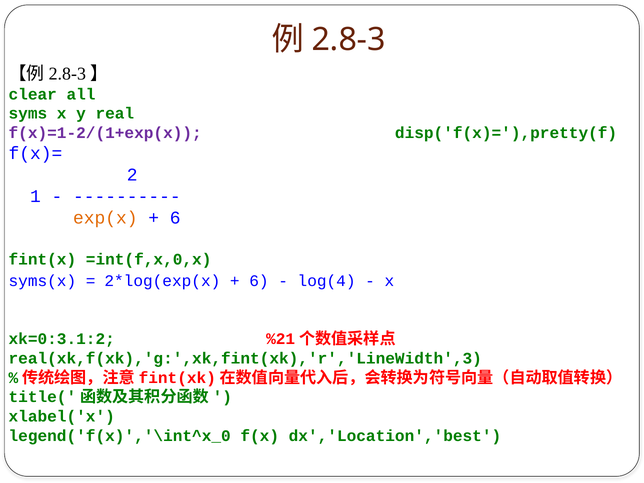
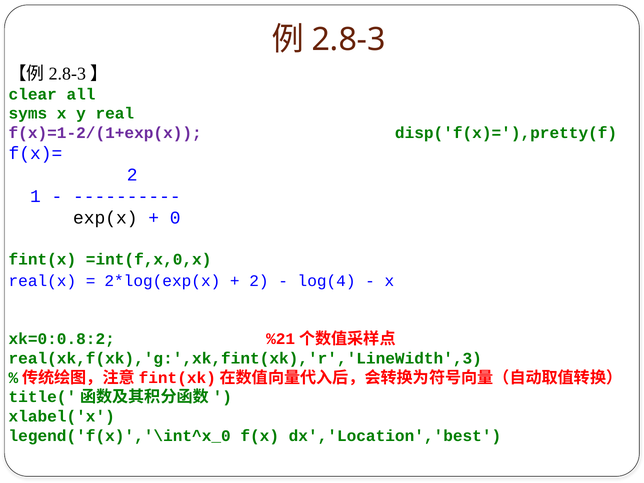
exp(x colour: orange -> black
6 at (175, 218): 6 -> 0
syms(x: syms(x -> real(x
6 at (259, 281): 6 -> 2
xk=0:3.1:2: xk=0:3.1:2 -> xk=0:0.8:2
